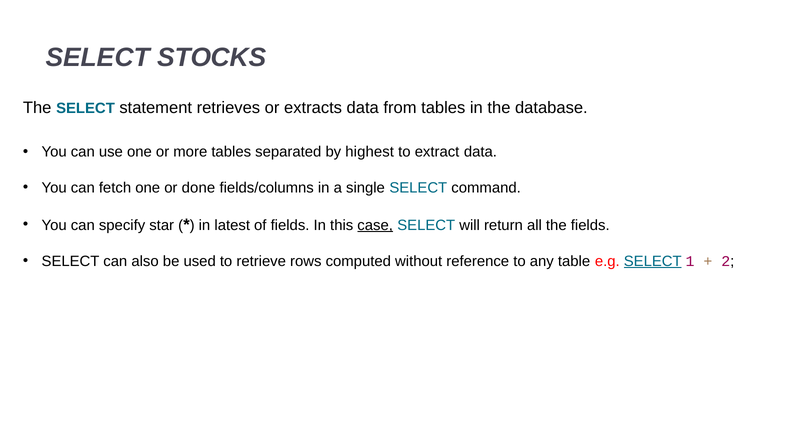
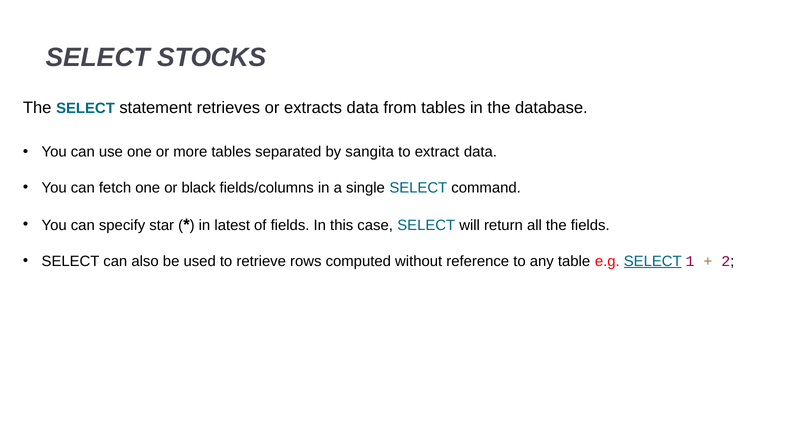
highest: highest -> sangita
done: done -> black
case underline: present -> none
